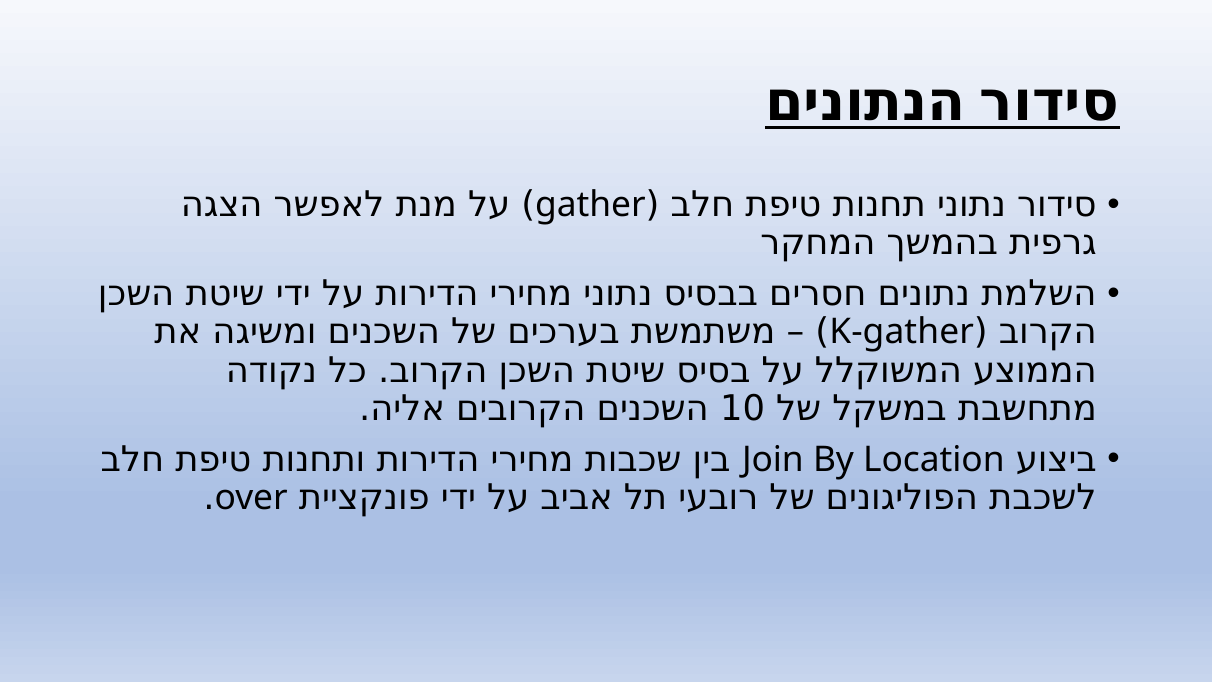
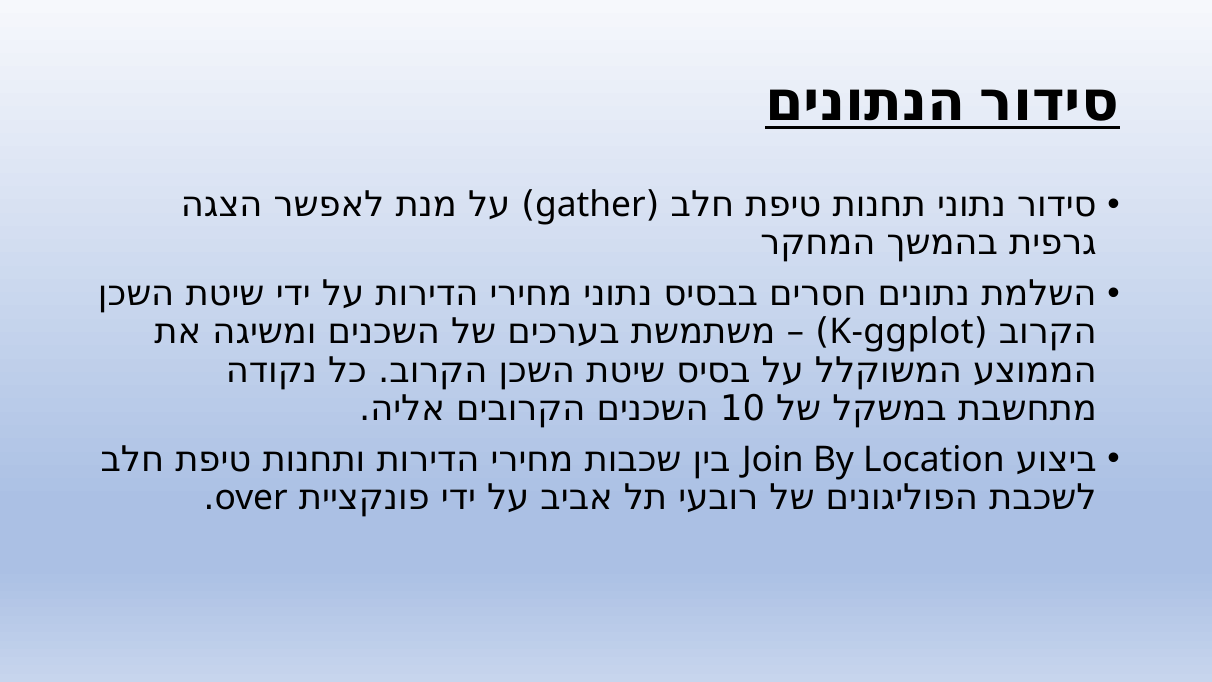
K-gather: K-gather -> K-ggplot
